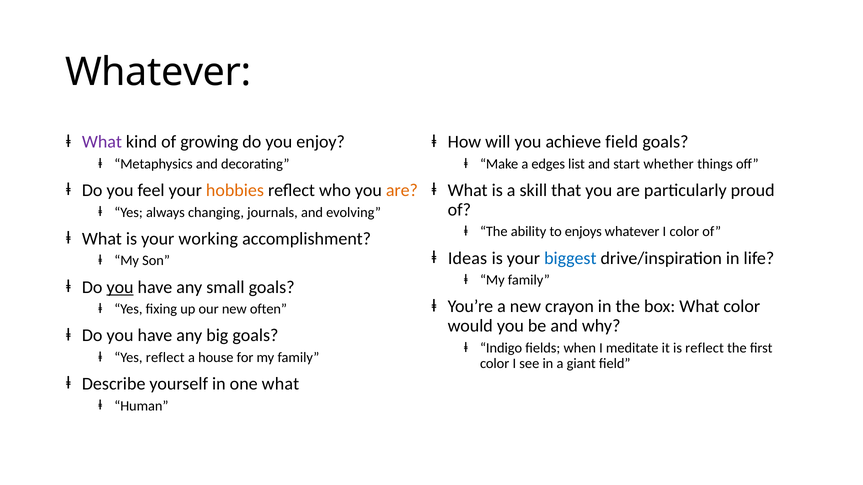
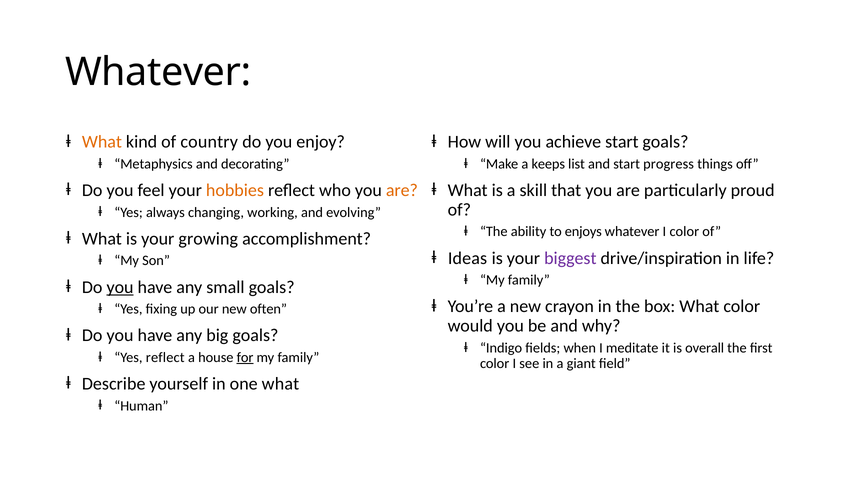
What at (102, 142) colour: purple -> orange
growing: growing -> country
achieve field: field -> start
edges: edges -> keeps
whether: whether -> progress
journals: journals -> working
working: working -> growing
biggest colour: blue -> purple
is reflect: reflect -> overall
for underline: none -> present
